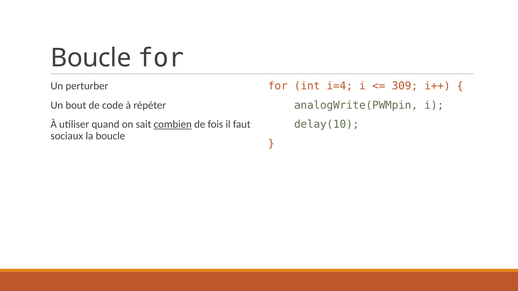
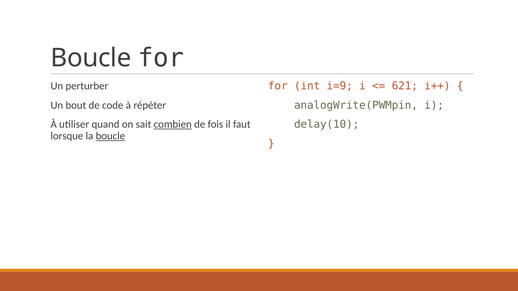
i=4: i=4 -> i=9
309: 309 -> 621
sociaux: sociaux -> lorsque
boucle at (110, 136) underline: none -> present
